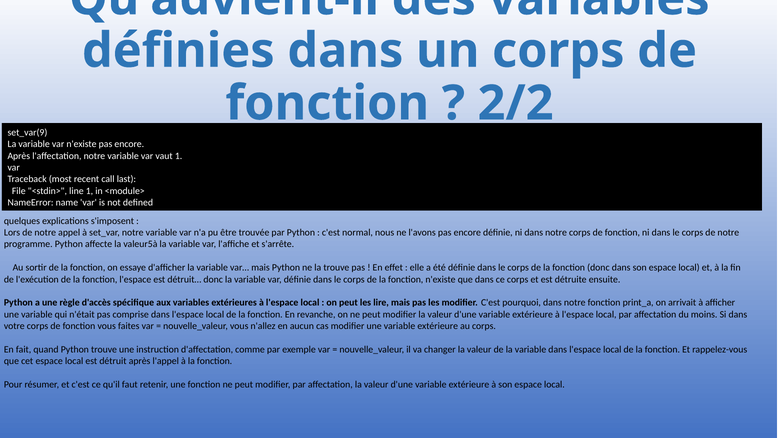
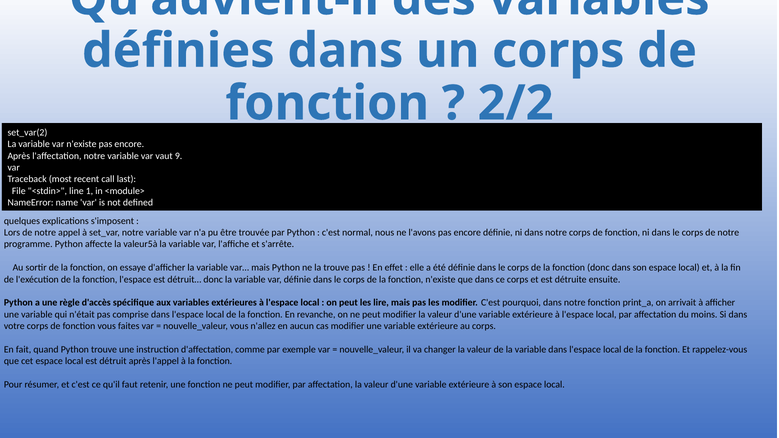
set_var(9: set_var(9 -> set_var(2
vaut 1: 1 -> 9
